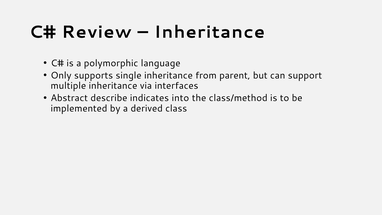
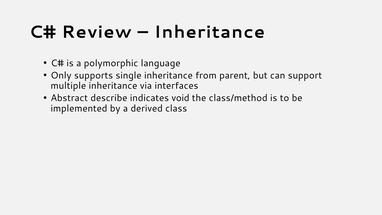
into: into -> void
